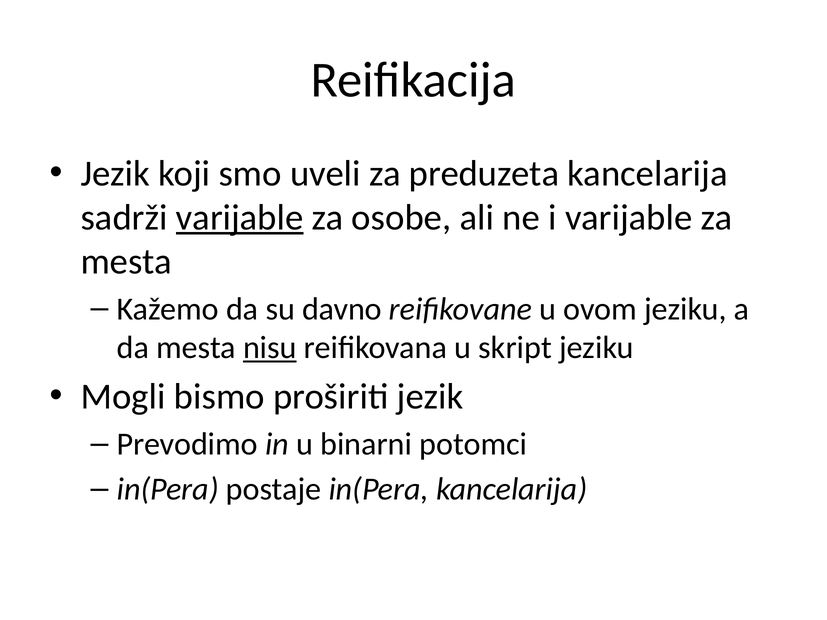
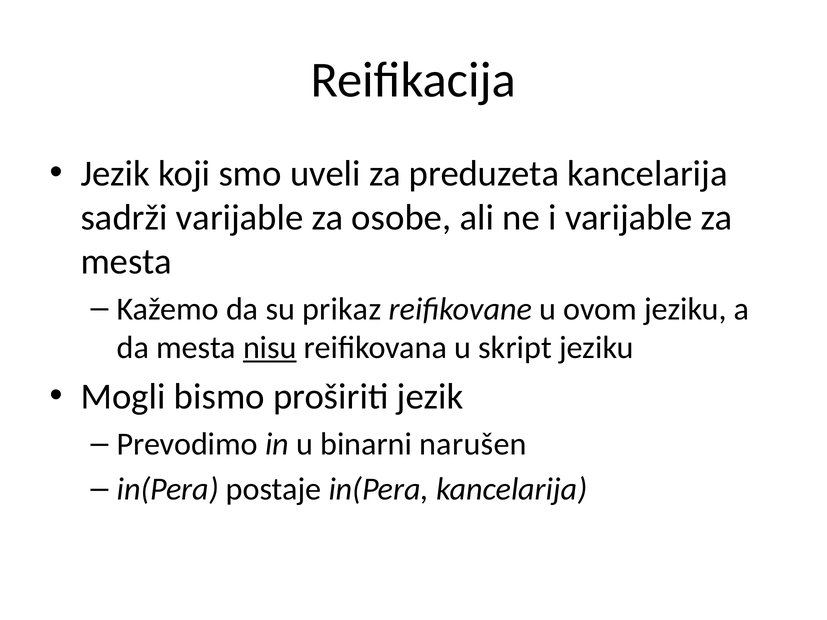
varijable at (240, 218) underline: present -> none
davno: davno -> prikaz
potomci: potomci -> narušen
